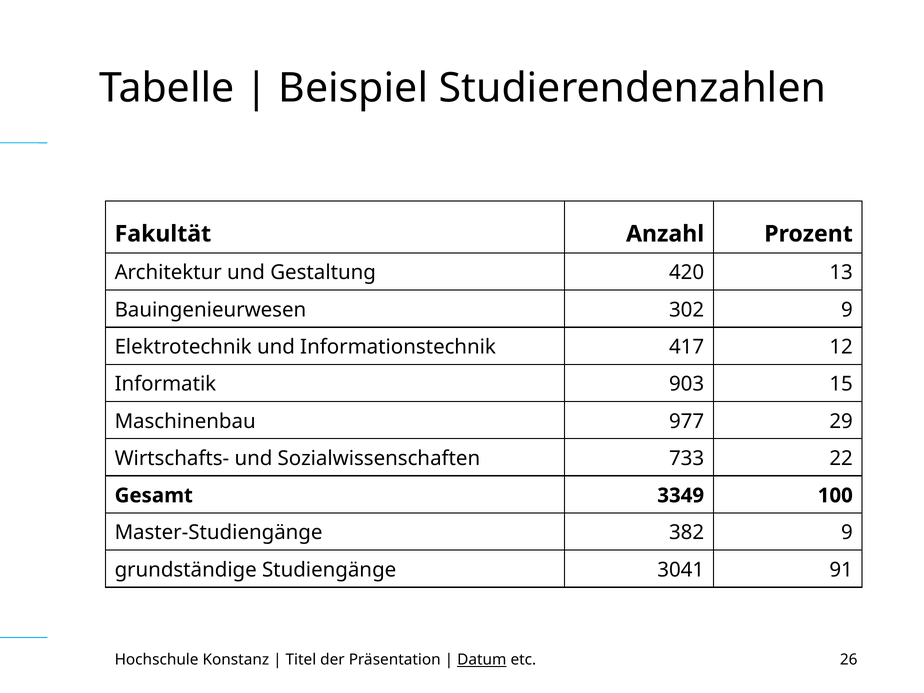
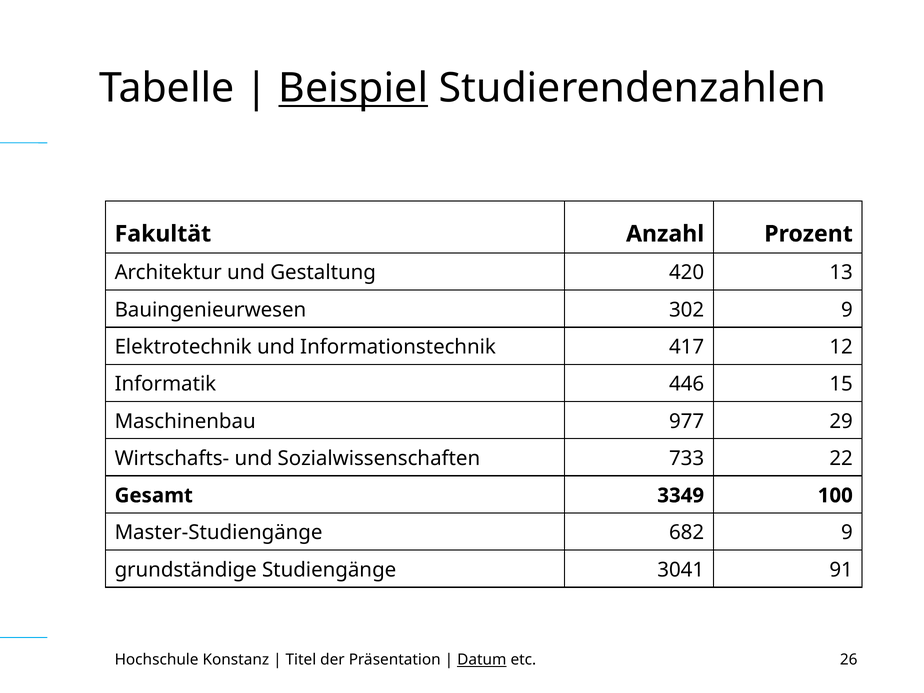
Beispiel underline: none -> present
903: 903 -> 446
382: 382 -> 682
